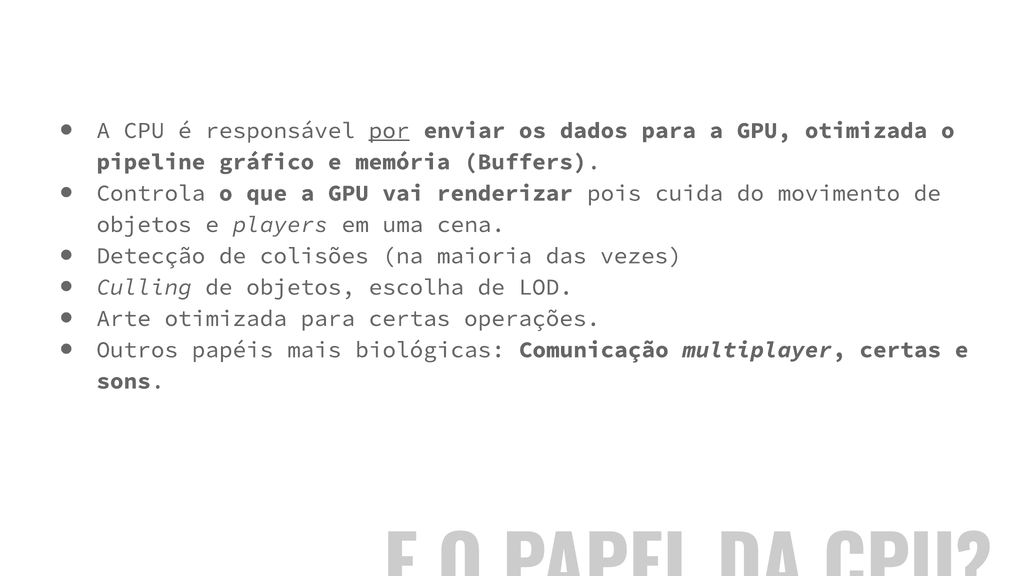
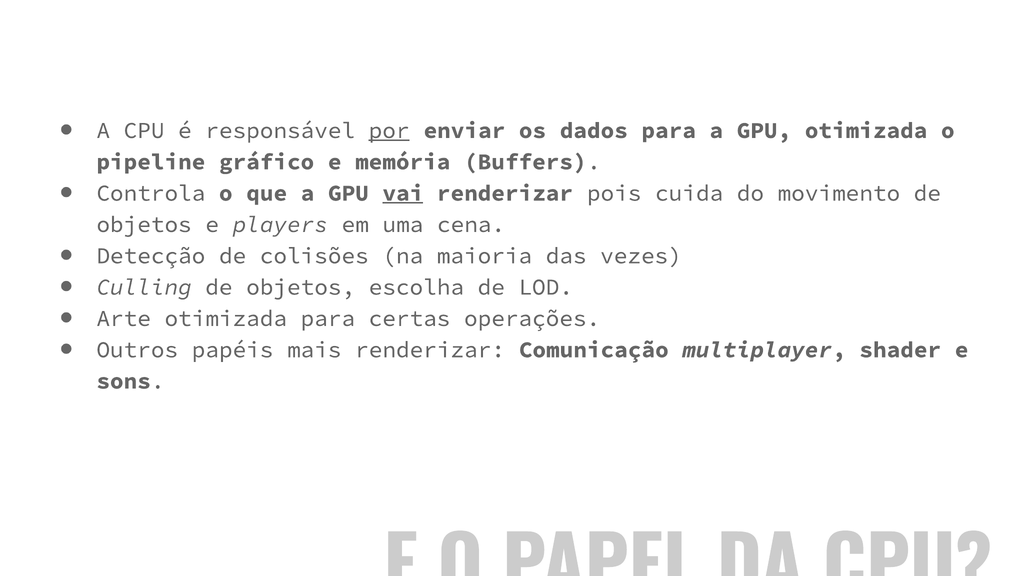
vai underline: none -> present
mais biológicas: biológicas -> renderizar
multiplayer certas: certas -> shader
